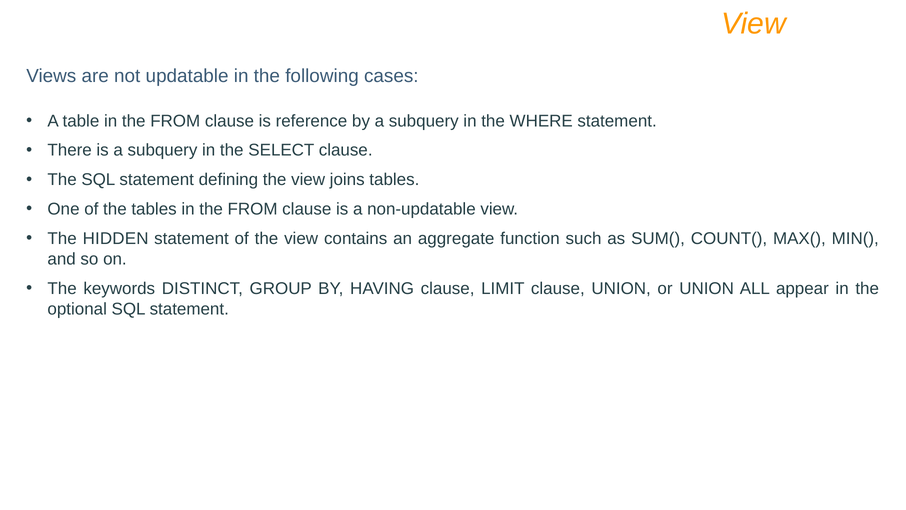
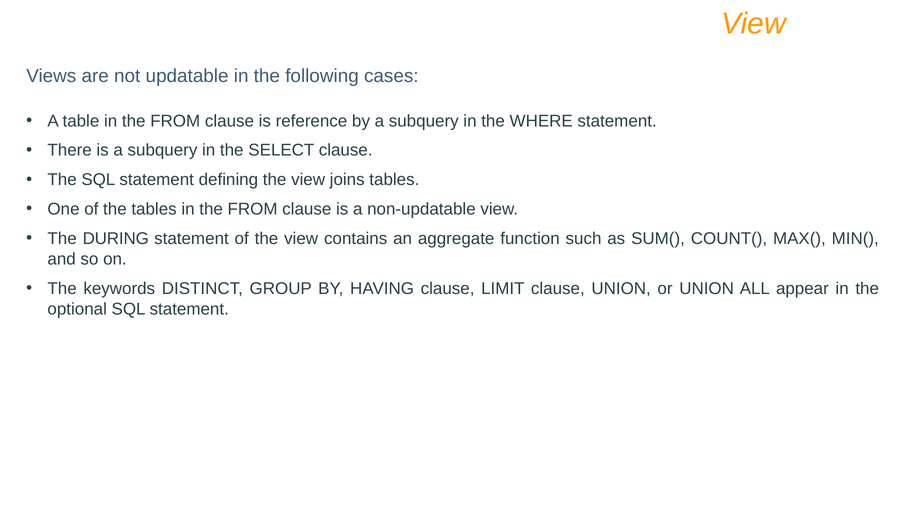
HIDDEN: HIDDEN -> DURING
